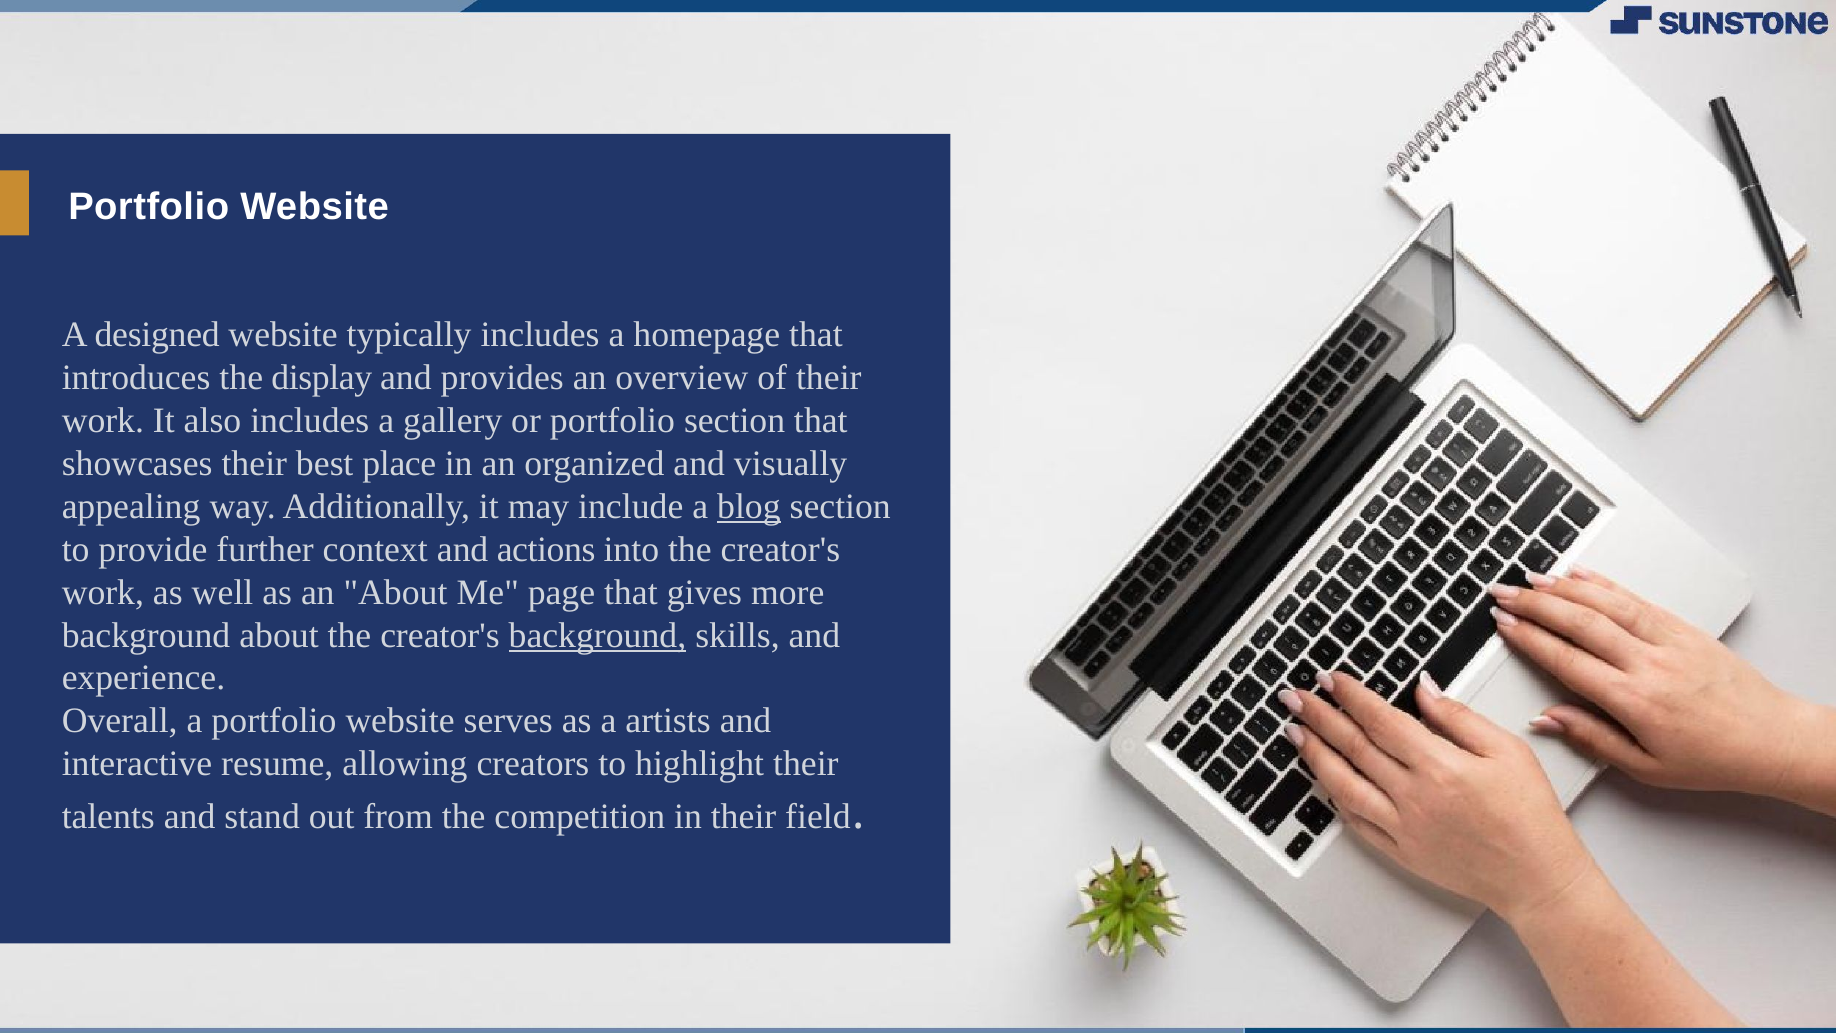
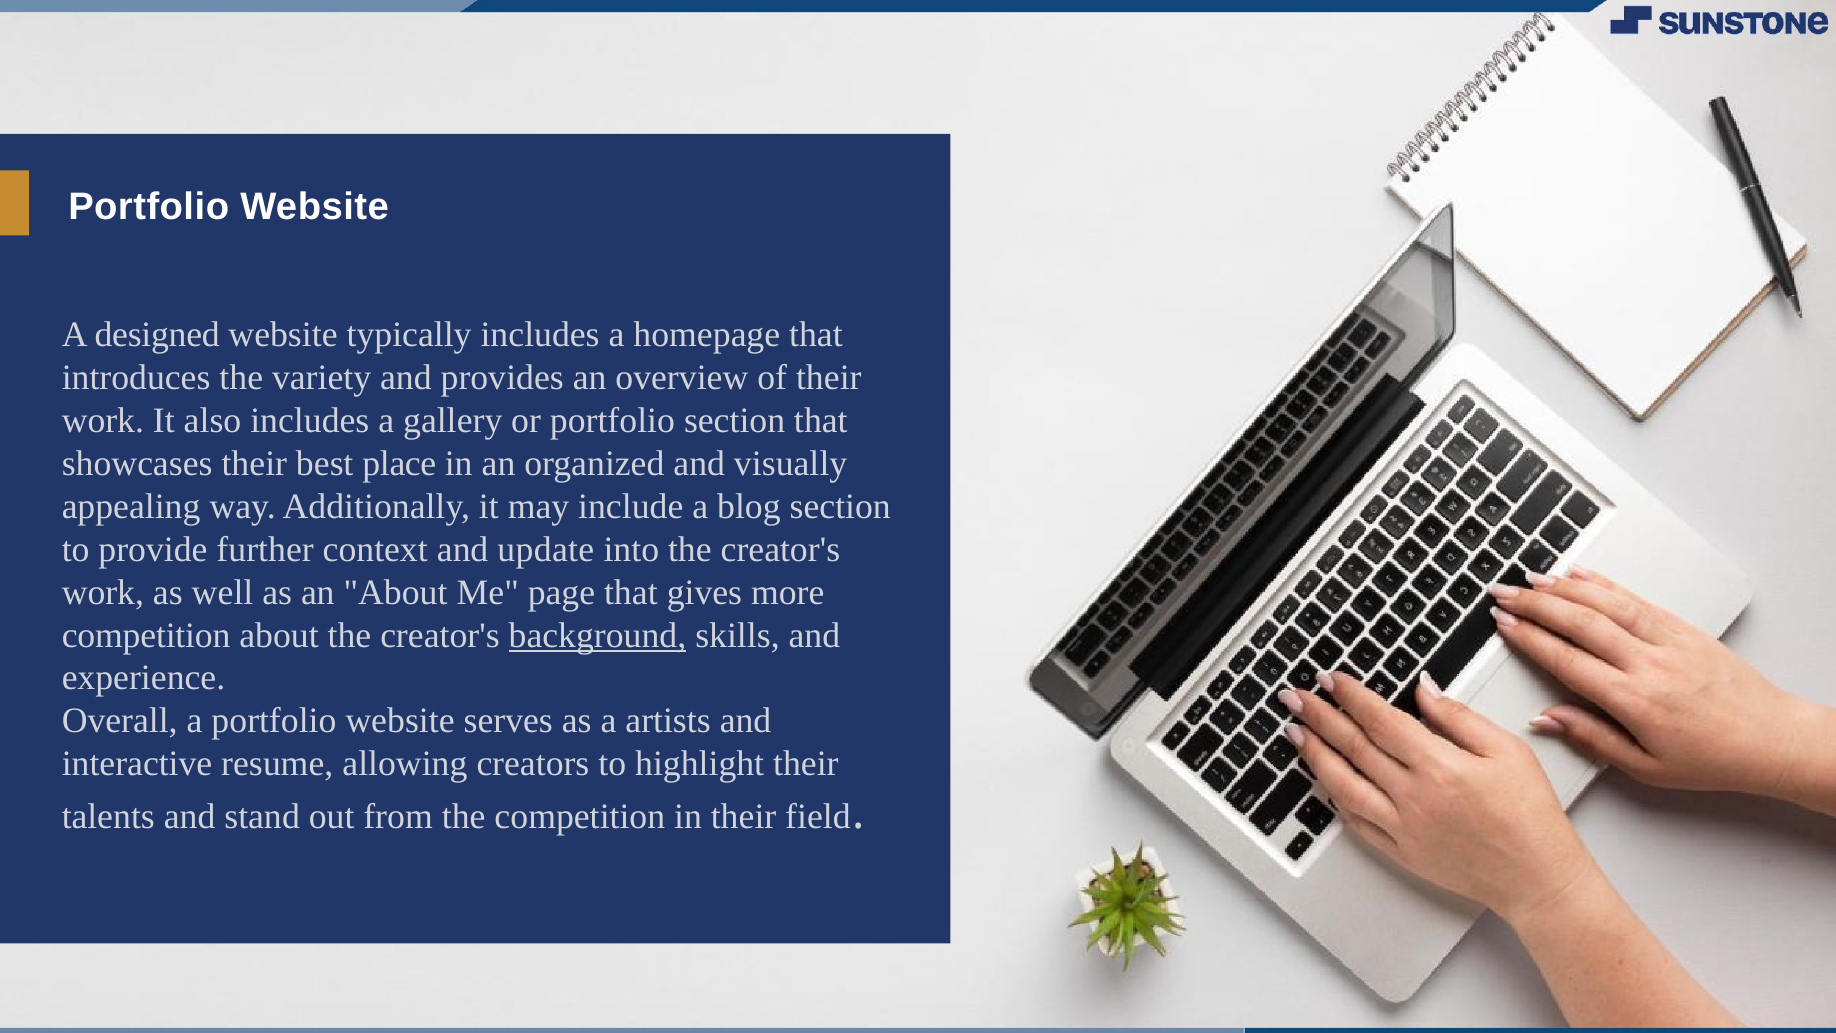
display: display -> variety
blog underline: present -> none
actions: actions -> update
background at (146, 635): background -> competition
